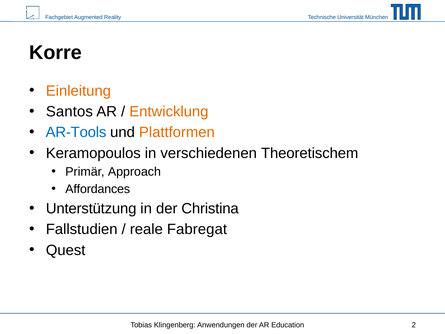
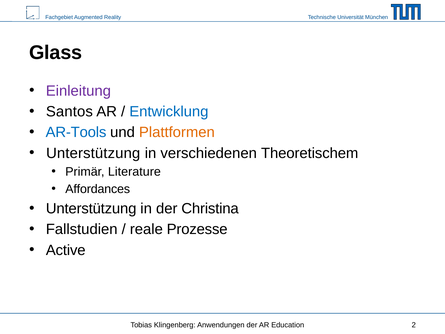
Korre: Korre -> Glass
Einleitung colour: orange -> purple
Entwicklung colour: orange -> blue
Keramopoulos at (93, 153): Keramopoulos -> Unterstützung
Approach: Approach -> Literature
Fabregat: Fabregat -> Prozesse
Quest: Quest -> Active
